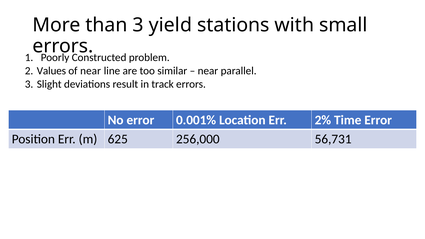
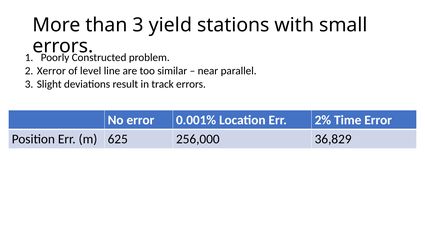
Values: Values -> Xerror
of near: near -> level
56,731: 56,731 -> 36,829
